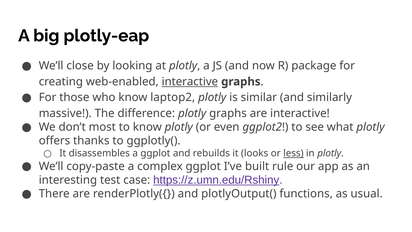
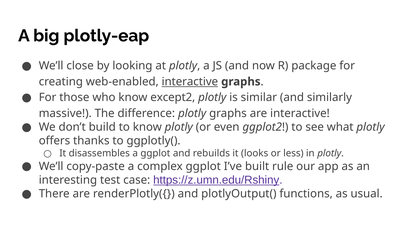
laptop2: laptop2 -> except2
most: most -> build
less underline: present -> none
